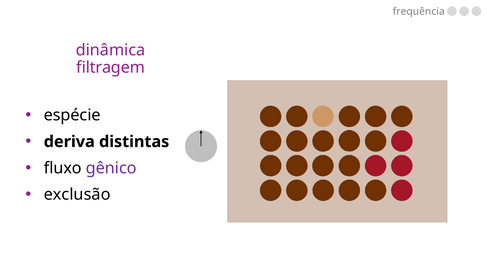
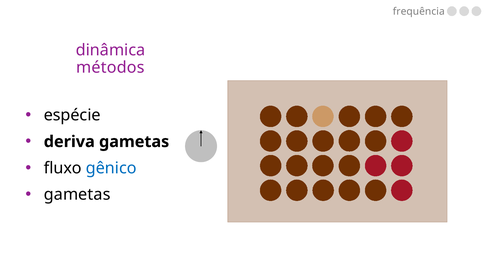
filtragem: filtragem -> métodos
deriva distintas: distintas -> gametas
gênico colour: purple -> blue
exclusão at (77, 195): exclusão -> gametas
